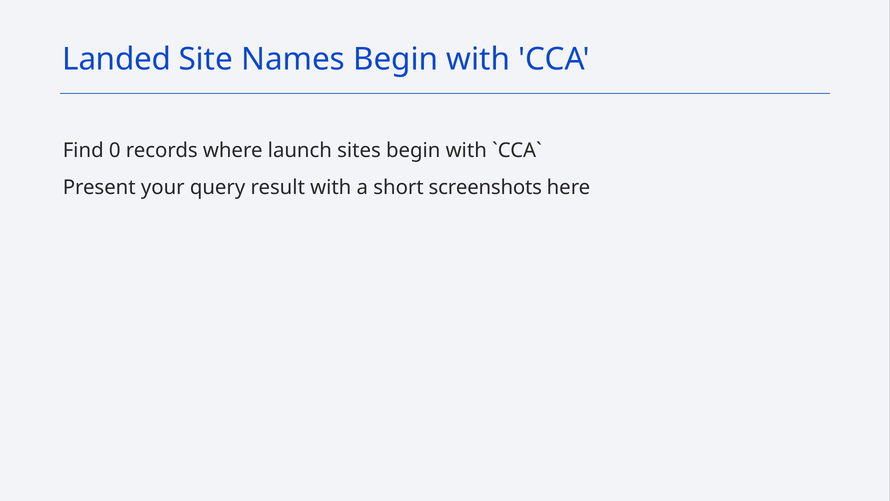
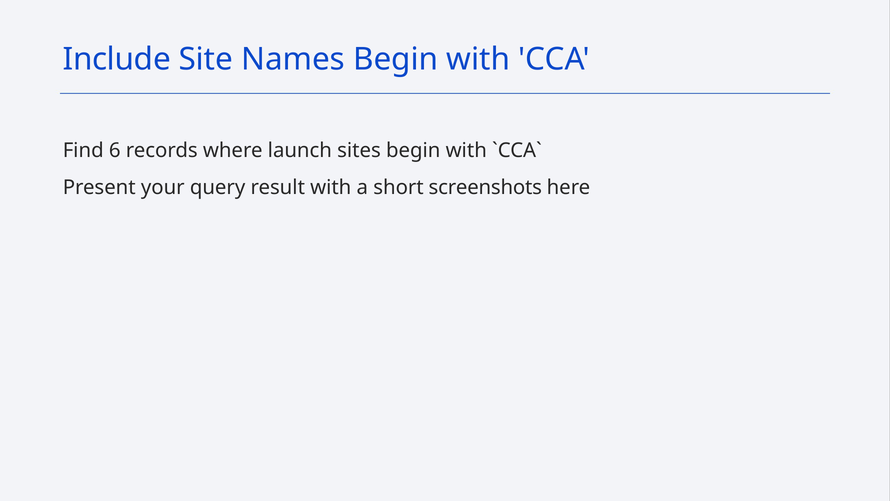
Landed: Landed -> Include
0: 0 -> 6
